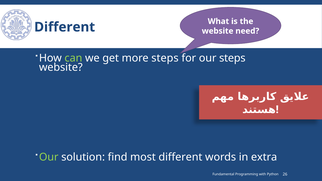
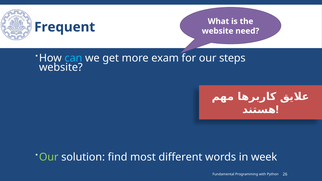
Different at (65, 27): Different -> Frequent
can colour: light green -> light blue
more steps: steps -> exam
extra: extra -> week
